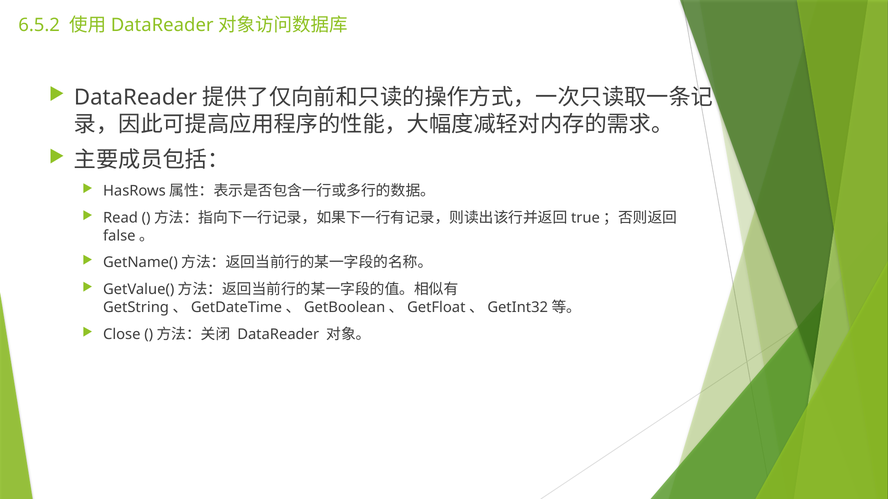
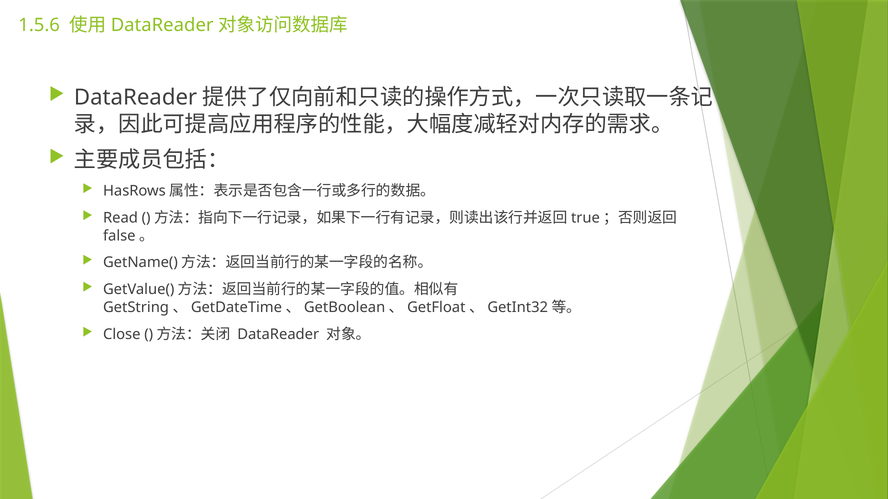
6.5.2: 6.5.2 -> 1.5.6
